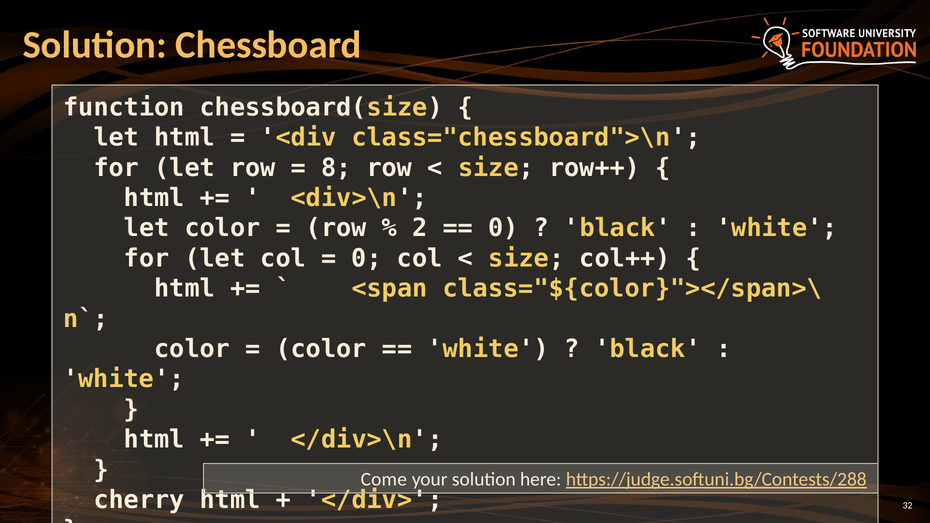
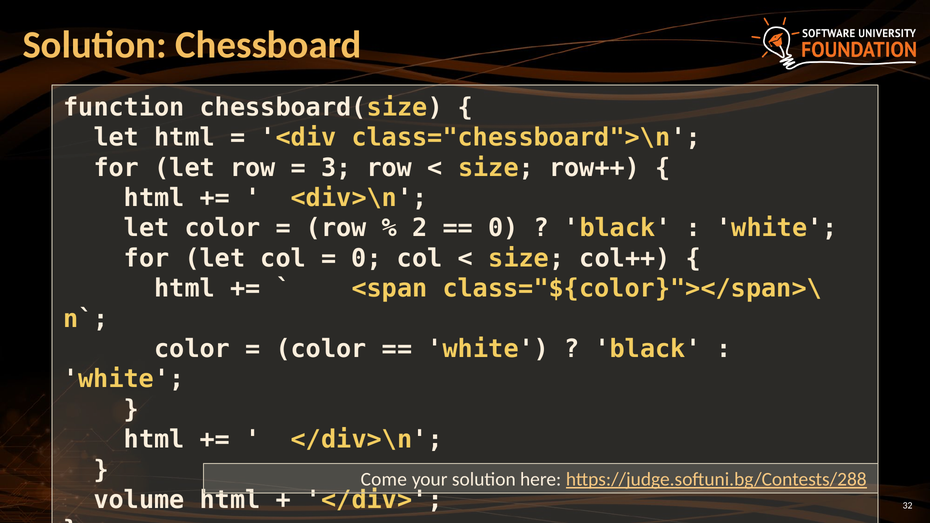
8: 8 -> 3
cherry: cherry -> volume
